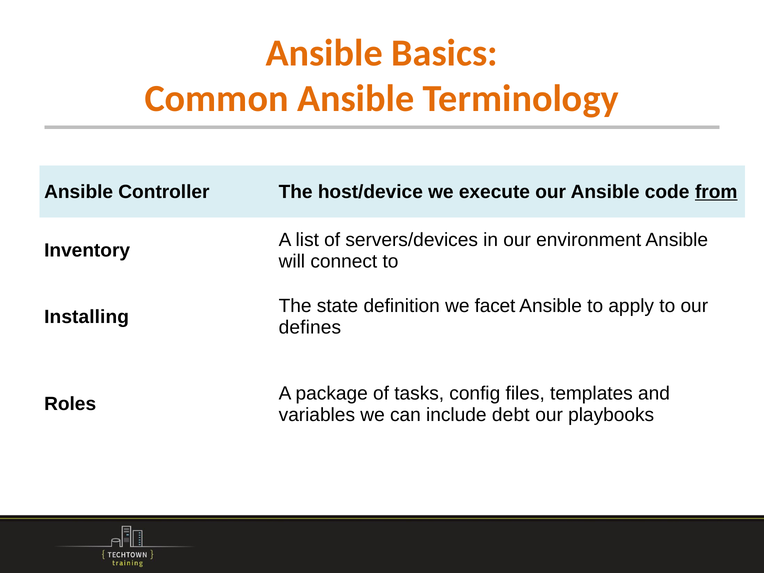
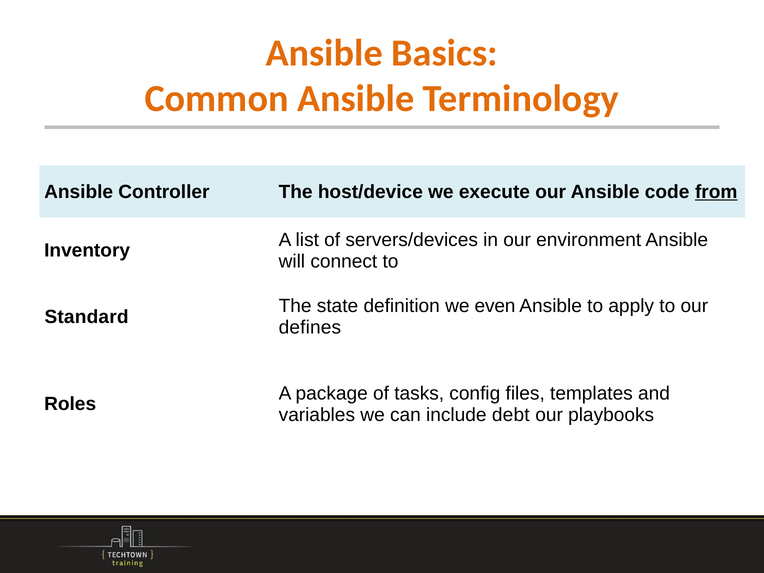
facet: facet -> even
Installing: Installing -> Standard
